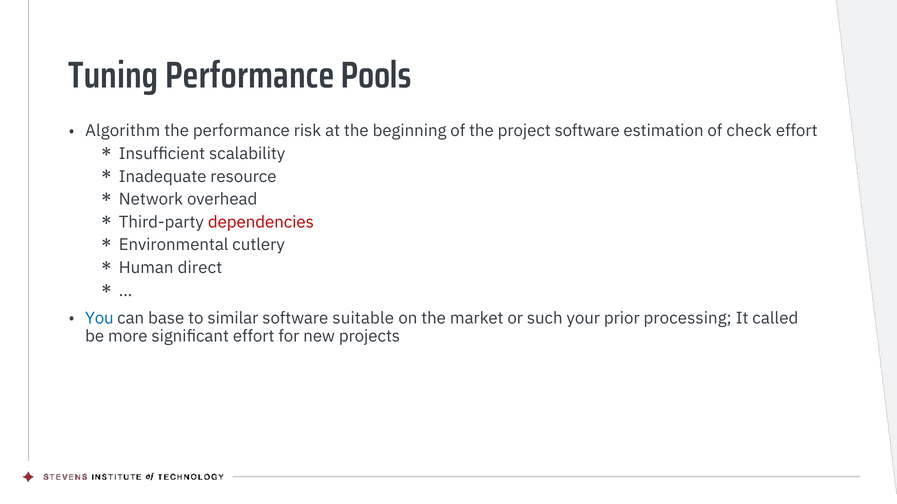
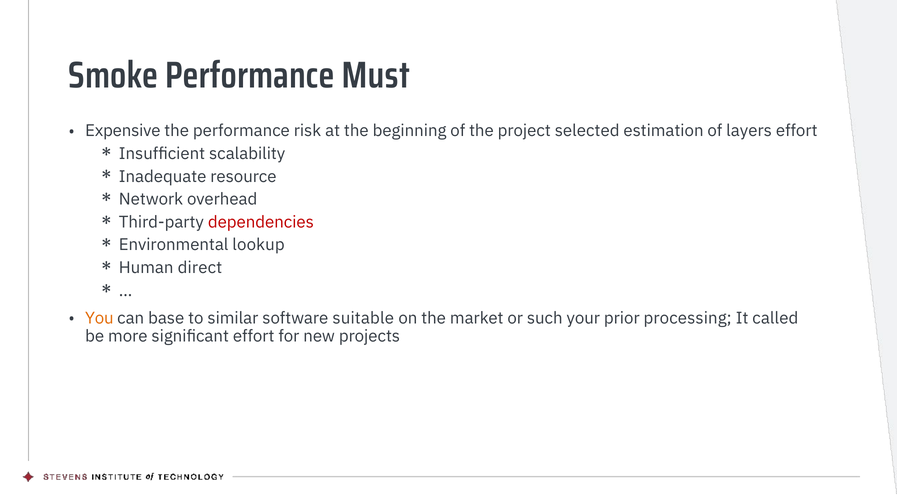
Tuning: Tuning -> Smoke
Pools: Pools -> Must
Algorithm: Algorithm -> Expensive
project software: software -> selected
check: check -> layers
cutlery: cutlery -> lookup
You colour: blue -> orange
